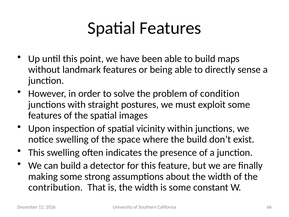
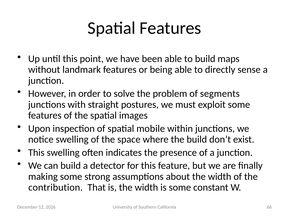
condition: condition -> segments
vicinity: vicinity -> mobile
